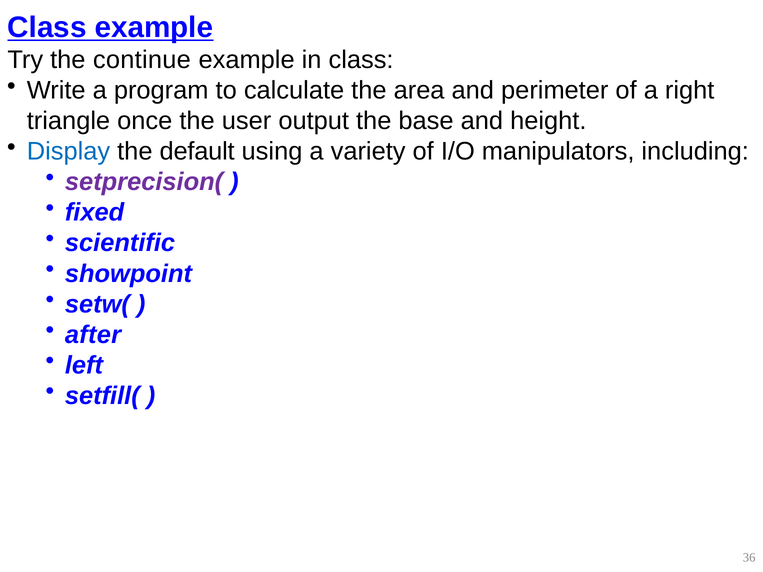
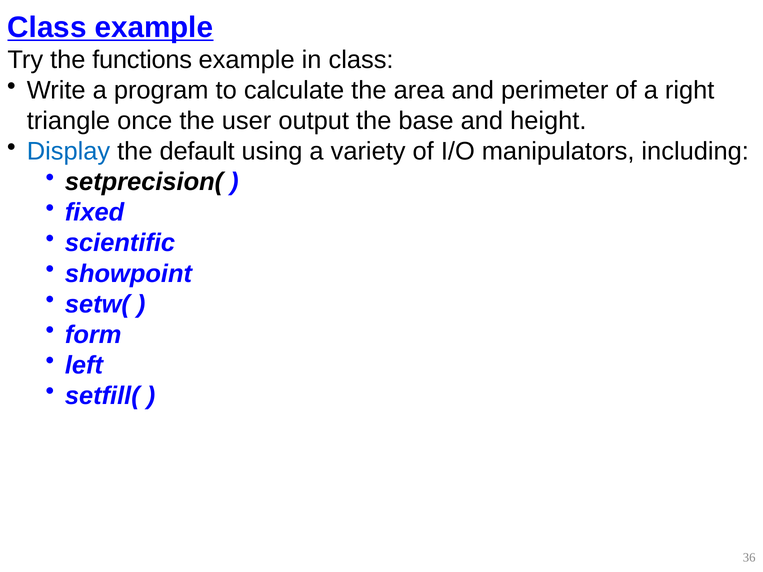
continue: continue -> functions
setprecision( colour: purple -> black
after: after -> form
